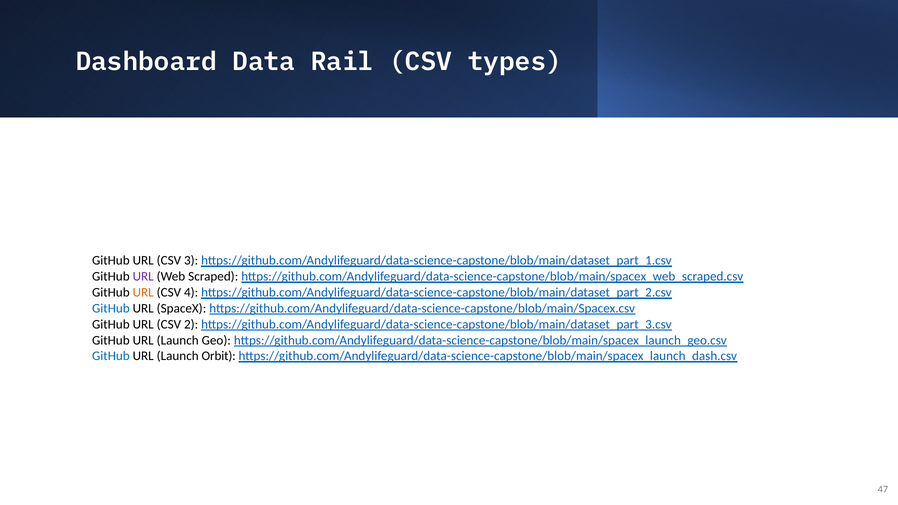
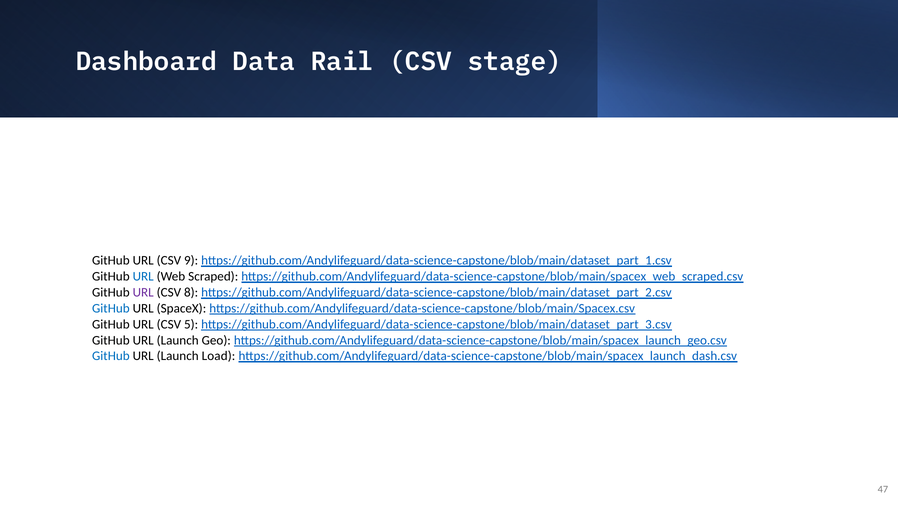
types: types -> stage
3: 3 -> 9
URL at (143, 277) colour: purple -> blue
URL at (143, 292) colour: orange -> purple
4: 4 -> 8
2: 2 -> 5
Orbit: Orbit -> Load
